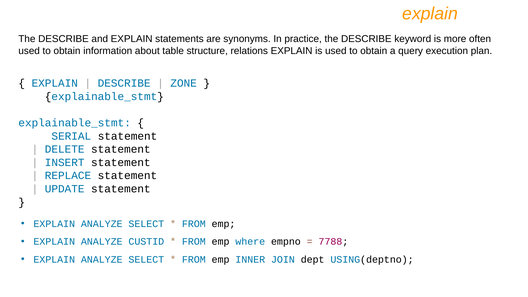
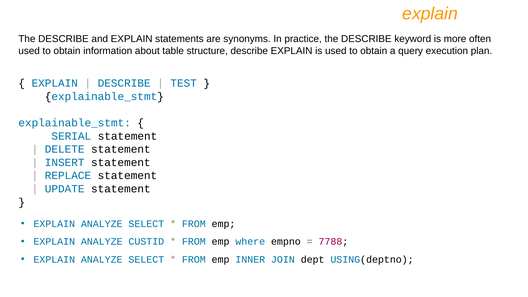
structure relations: relations -> describe
ZONE: ZONE -> TEST
